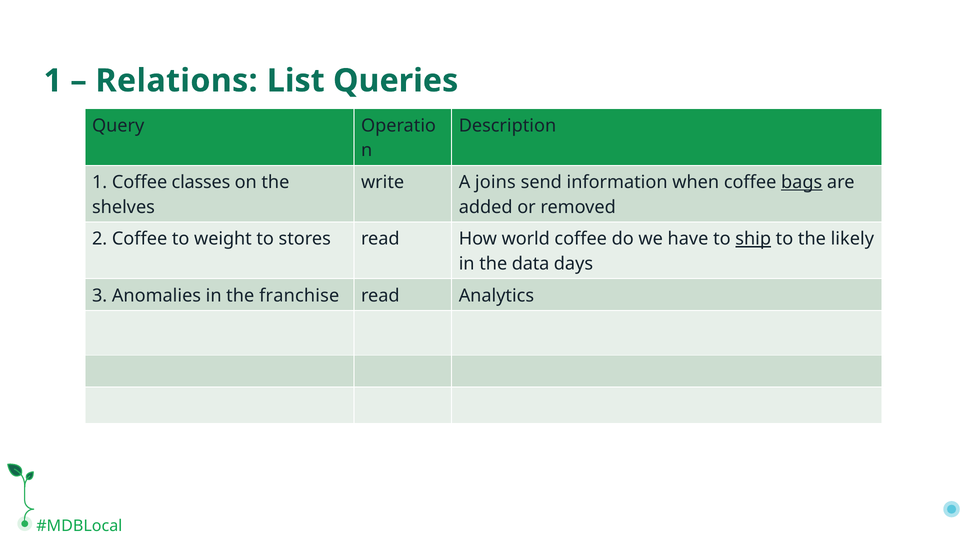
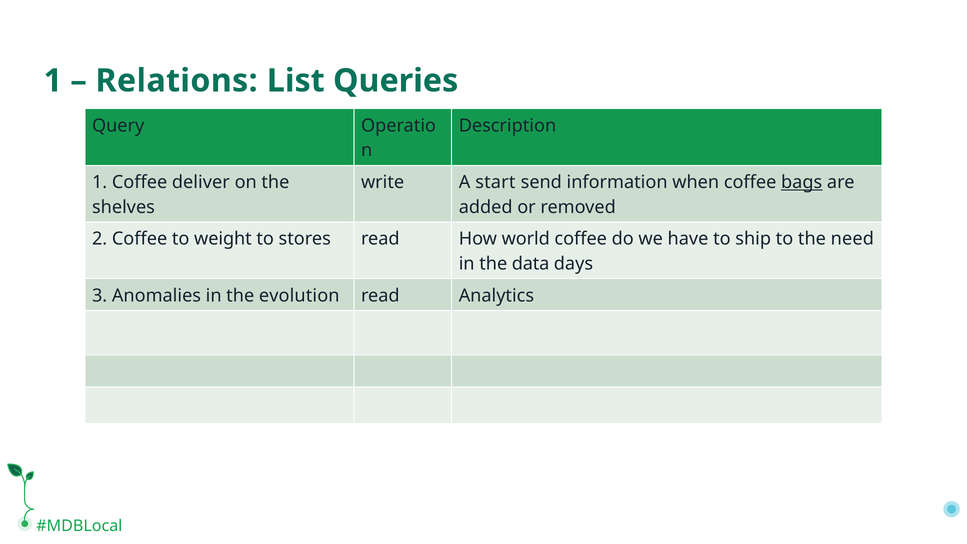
classes: classes -> deliver
joins: joins -> start
ship underline: present -> none
likely: likely -> need
franchise: franchise -> evolution
